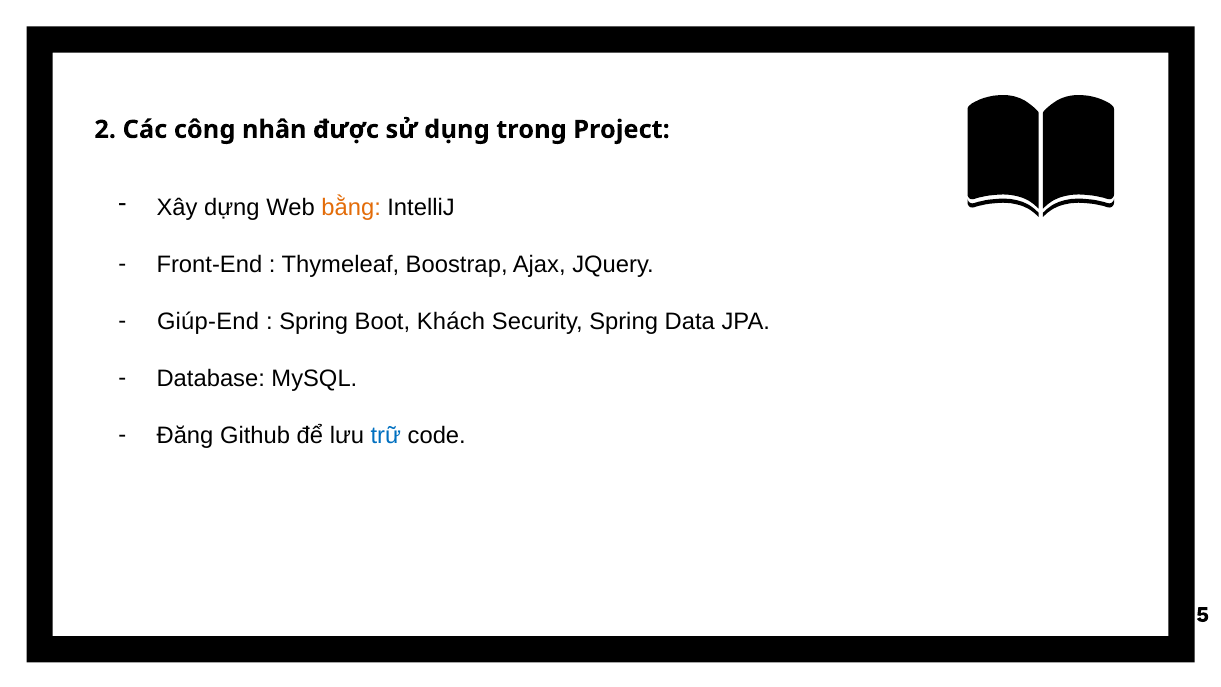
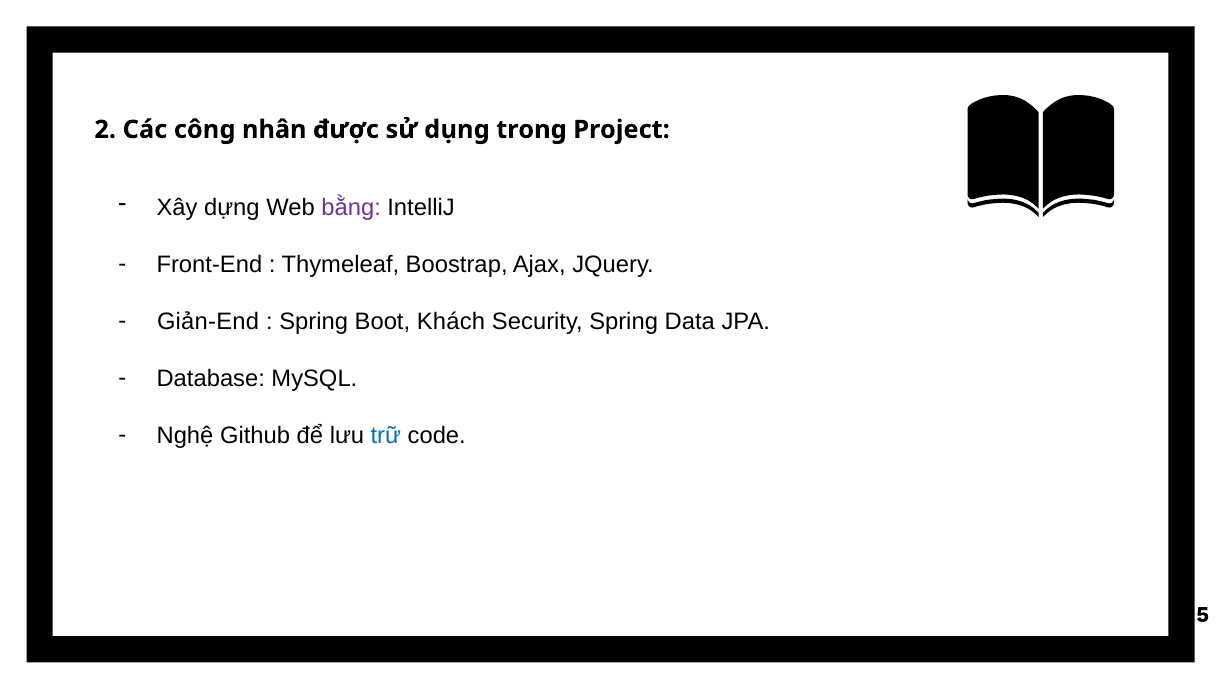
bằng colour: orange -> purple
Giúp-End: Giúp-End -> Giản-End
Đăng: Đăng -> Nghệ
